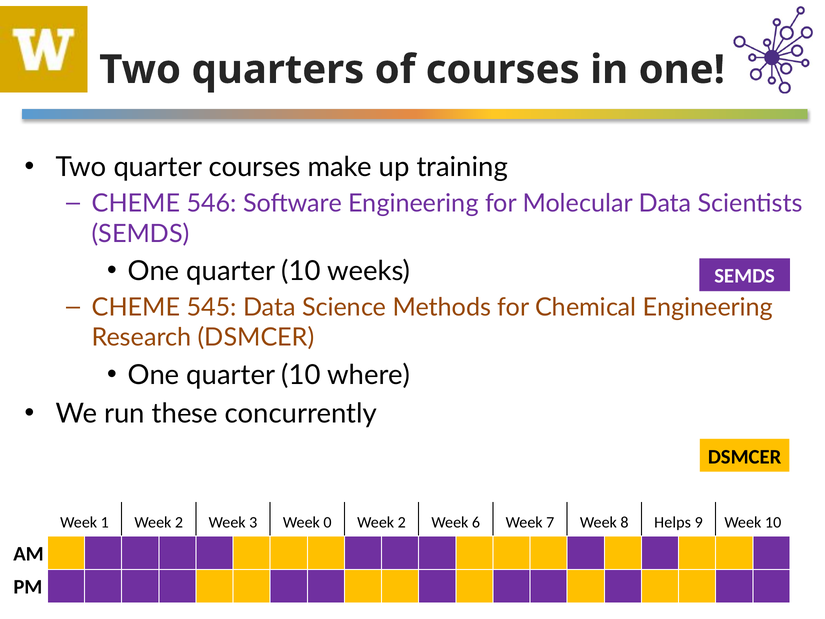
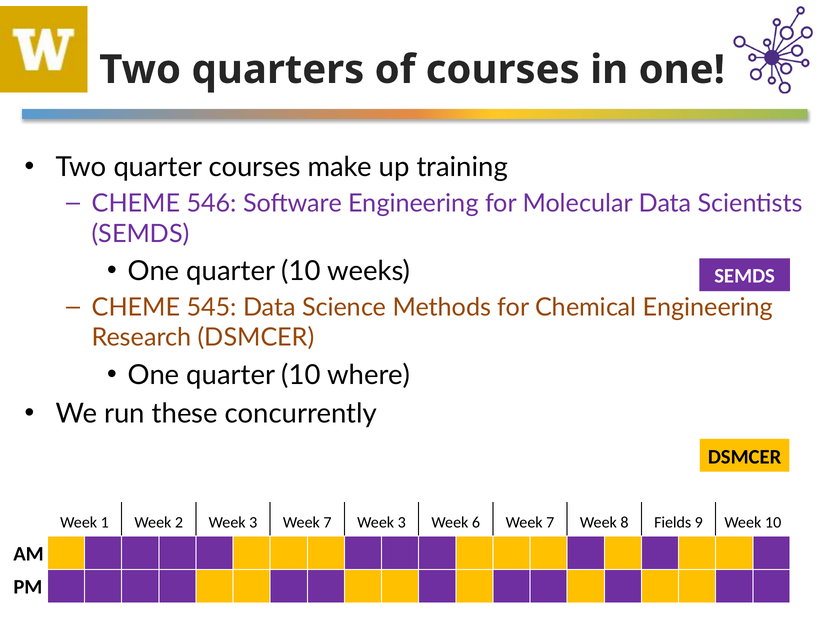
3 Week 0: 0 -> 7
2 at (402, 522): 2 -> 3
Helps: Helps -> Fields
